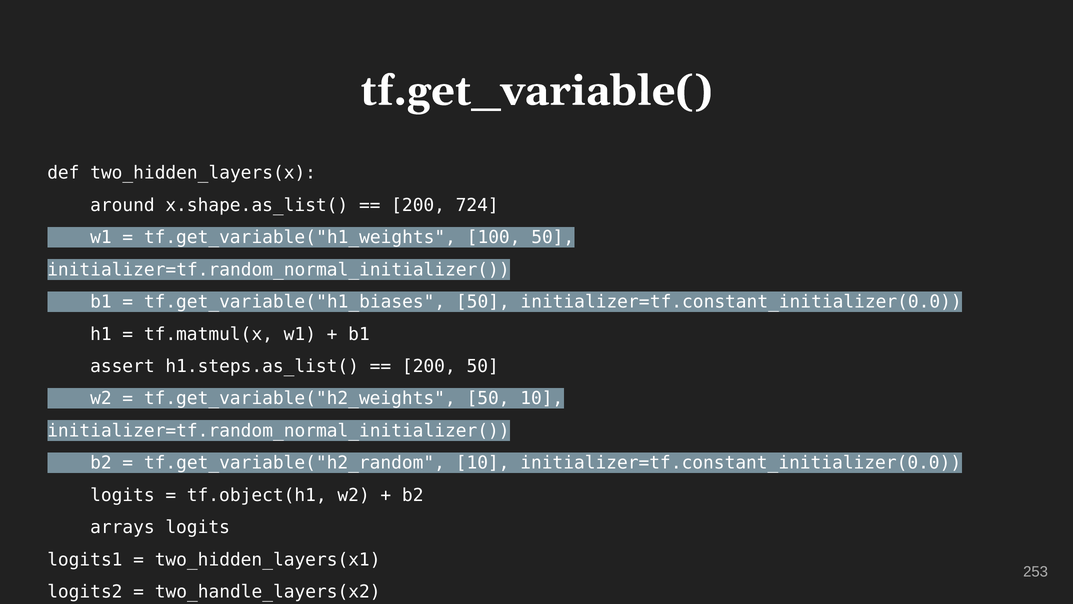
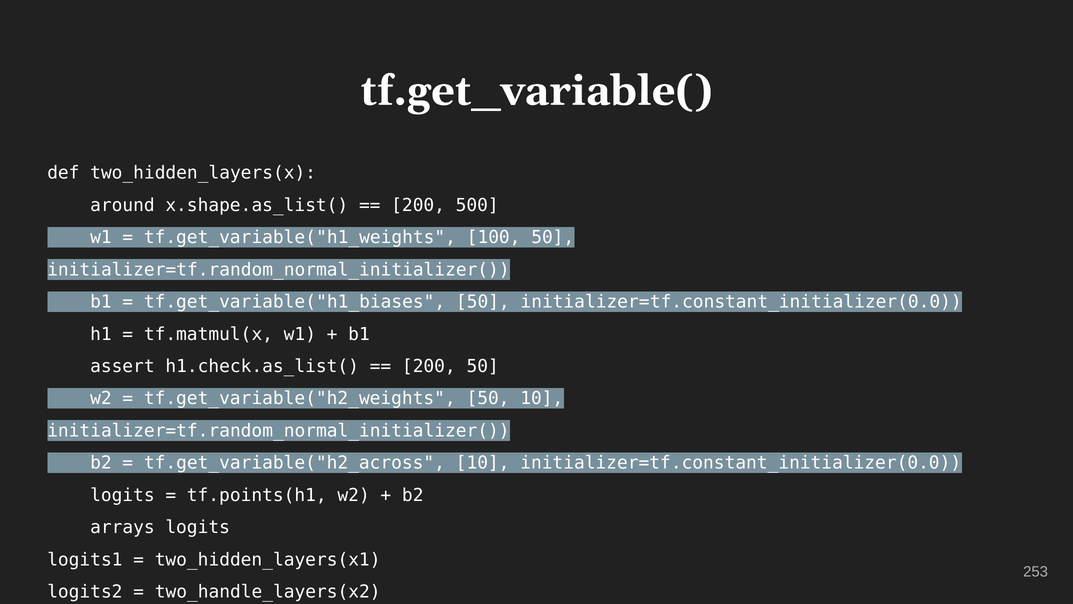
724: 724 -> 500
h1.steps.as_list(: h1.steps.as_list( -> h1.check.as_list(
tf.get_variable("h2_random: tf.get_variable("h2_random -> tf.get_variable("h2_across
tf.object(h1: tf.object(h1 -> tf.points(h1
